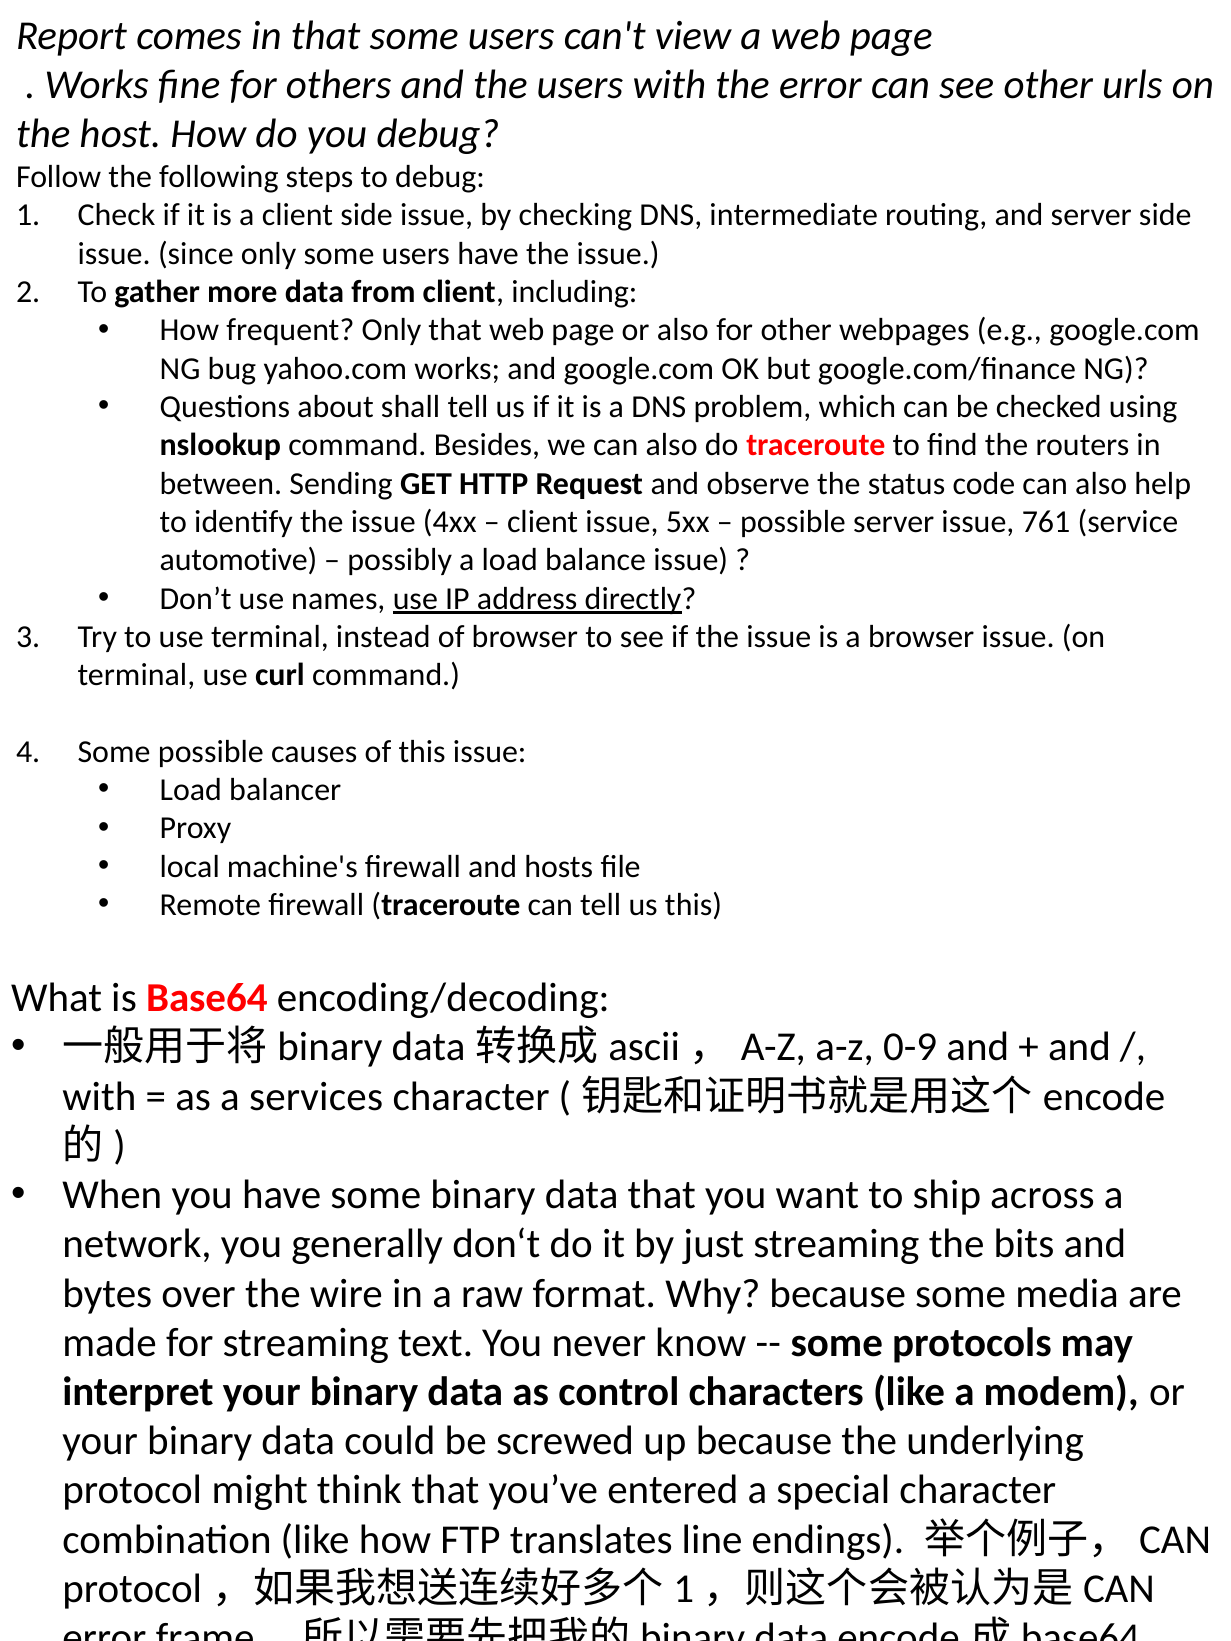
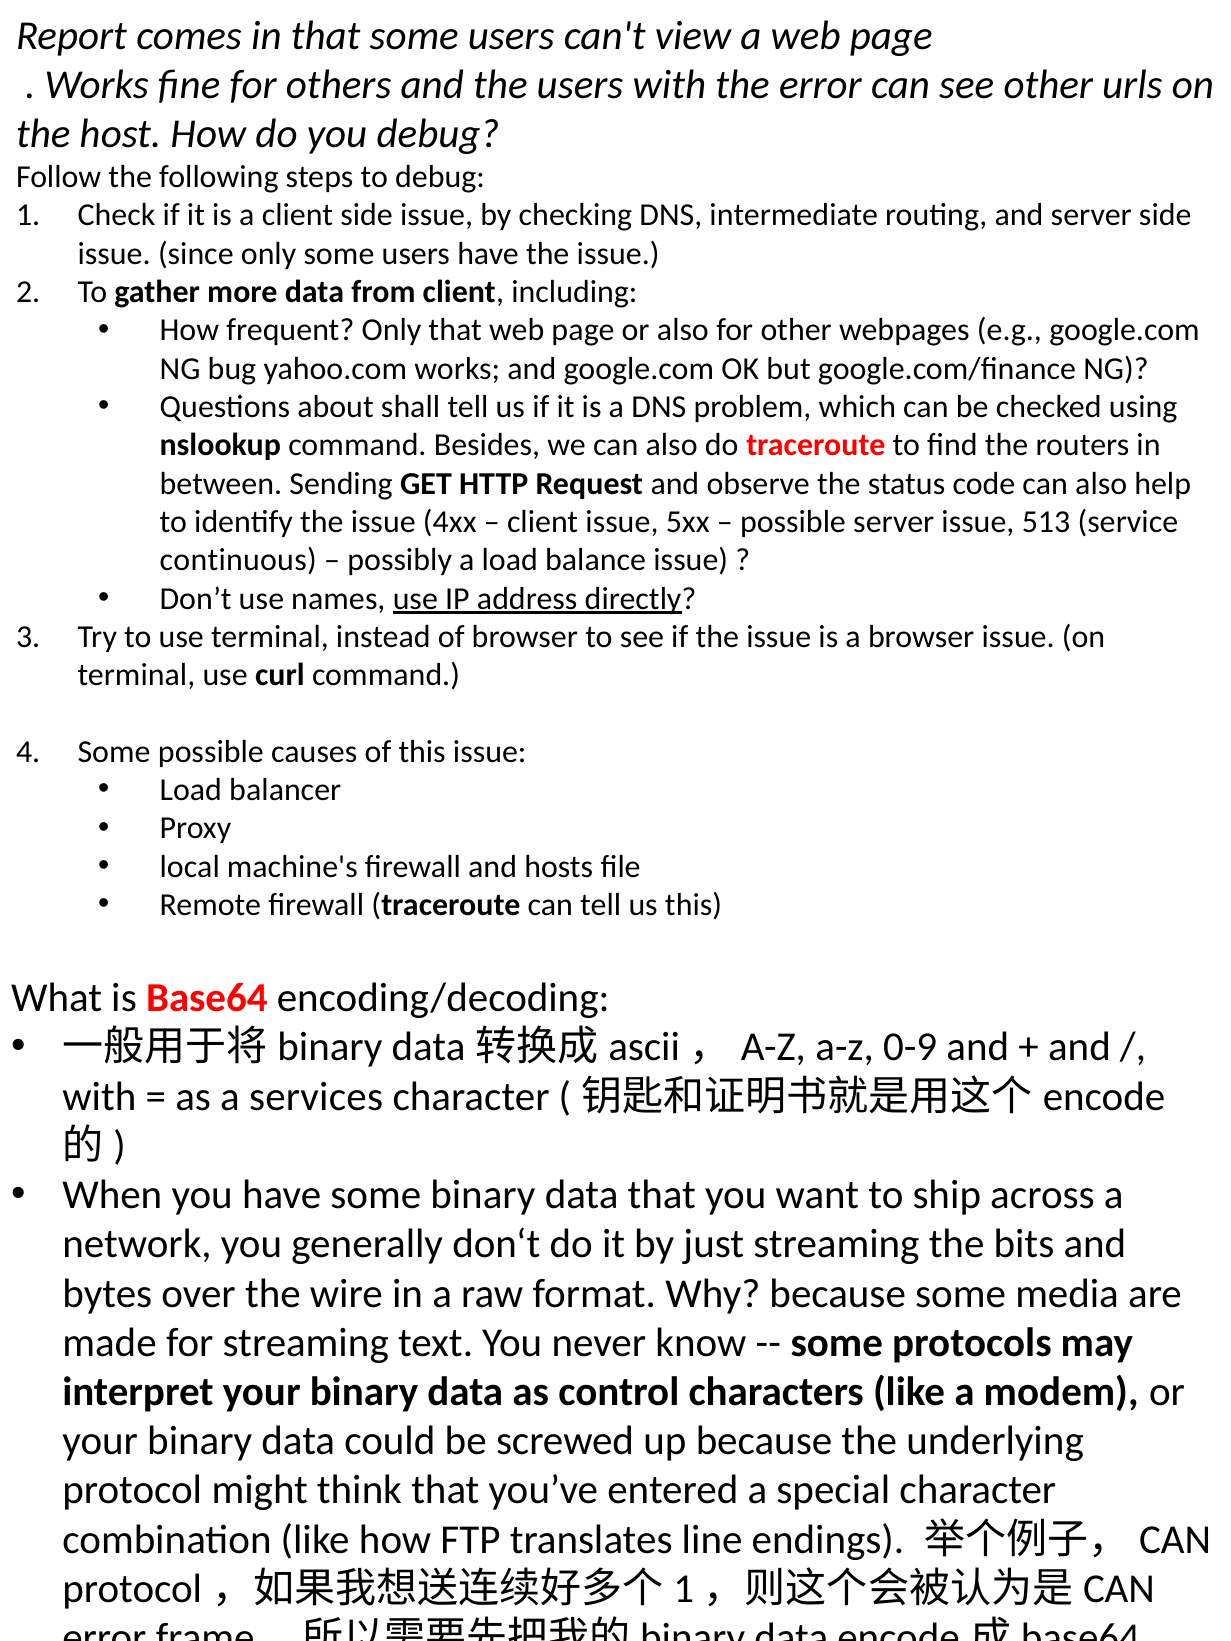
761: 761 -> 513
automotive: automotive -> continuous
